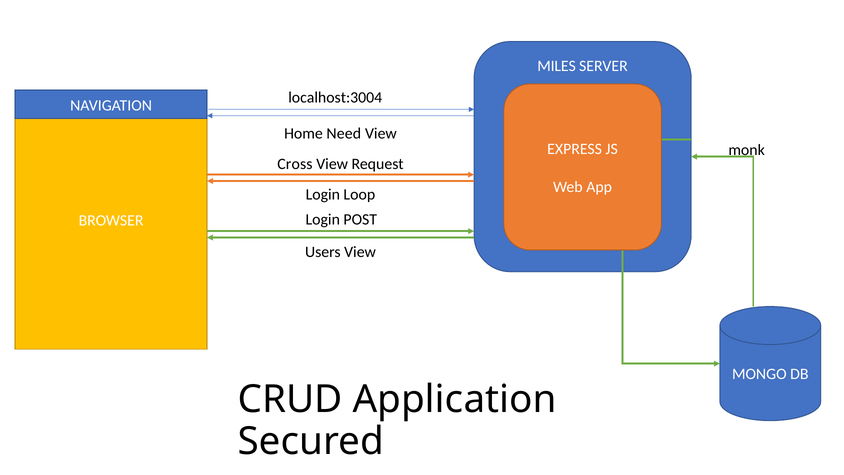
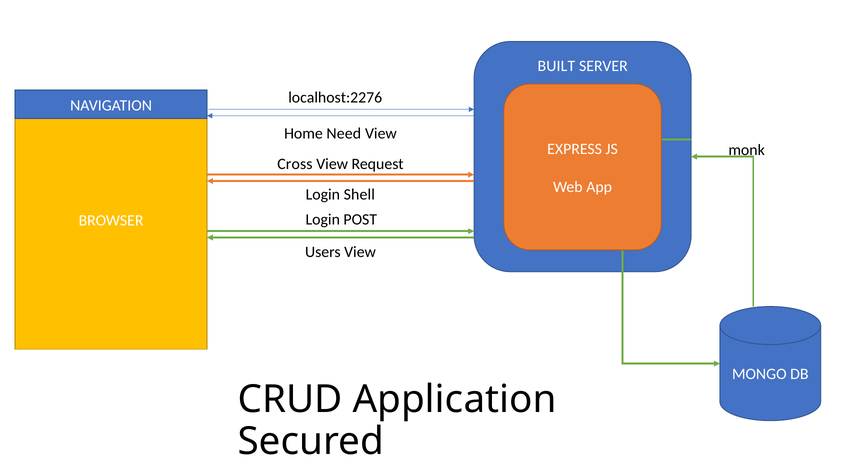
MILES: MILES -> BUILT
localhost:3004: localhost:3004 -> localhost:2276
Loop: Loop -> Shell
